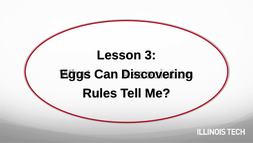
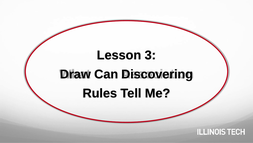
Eggs: Eggs -> Draw
